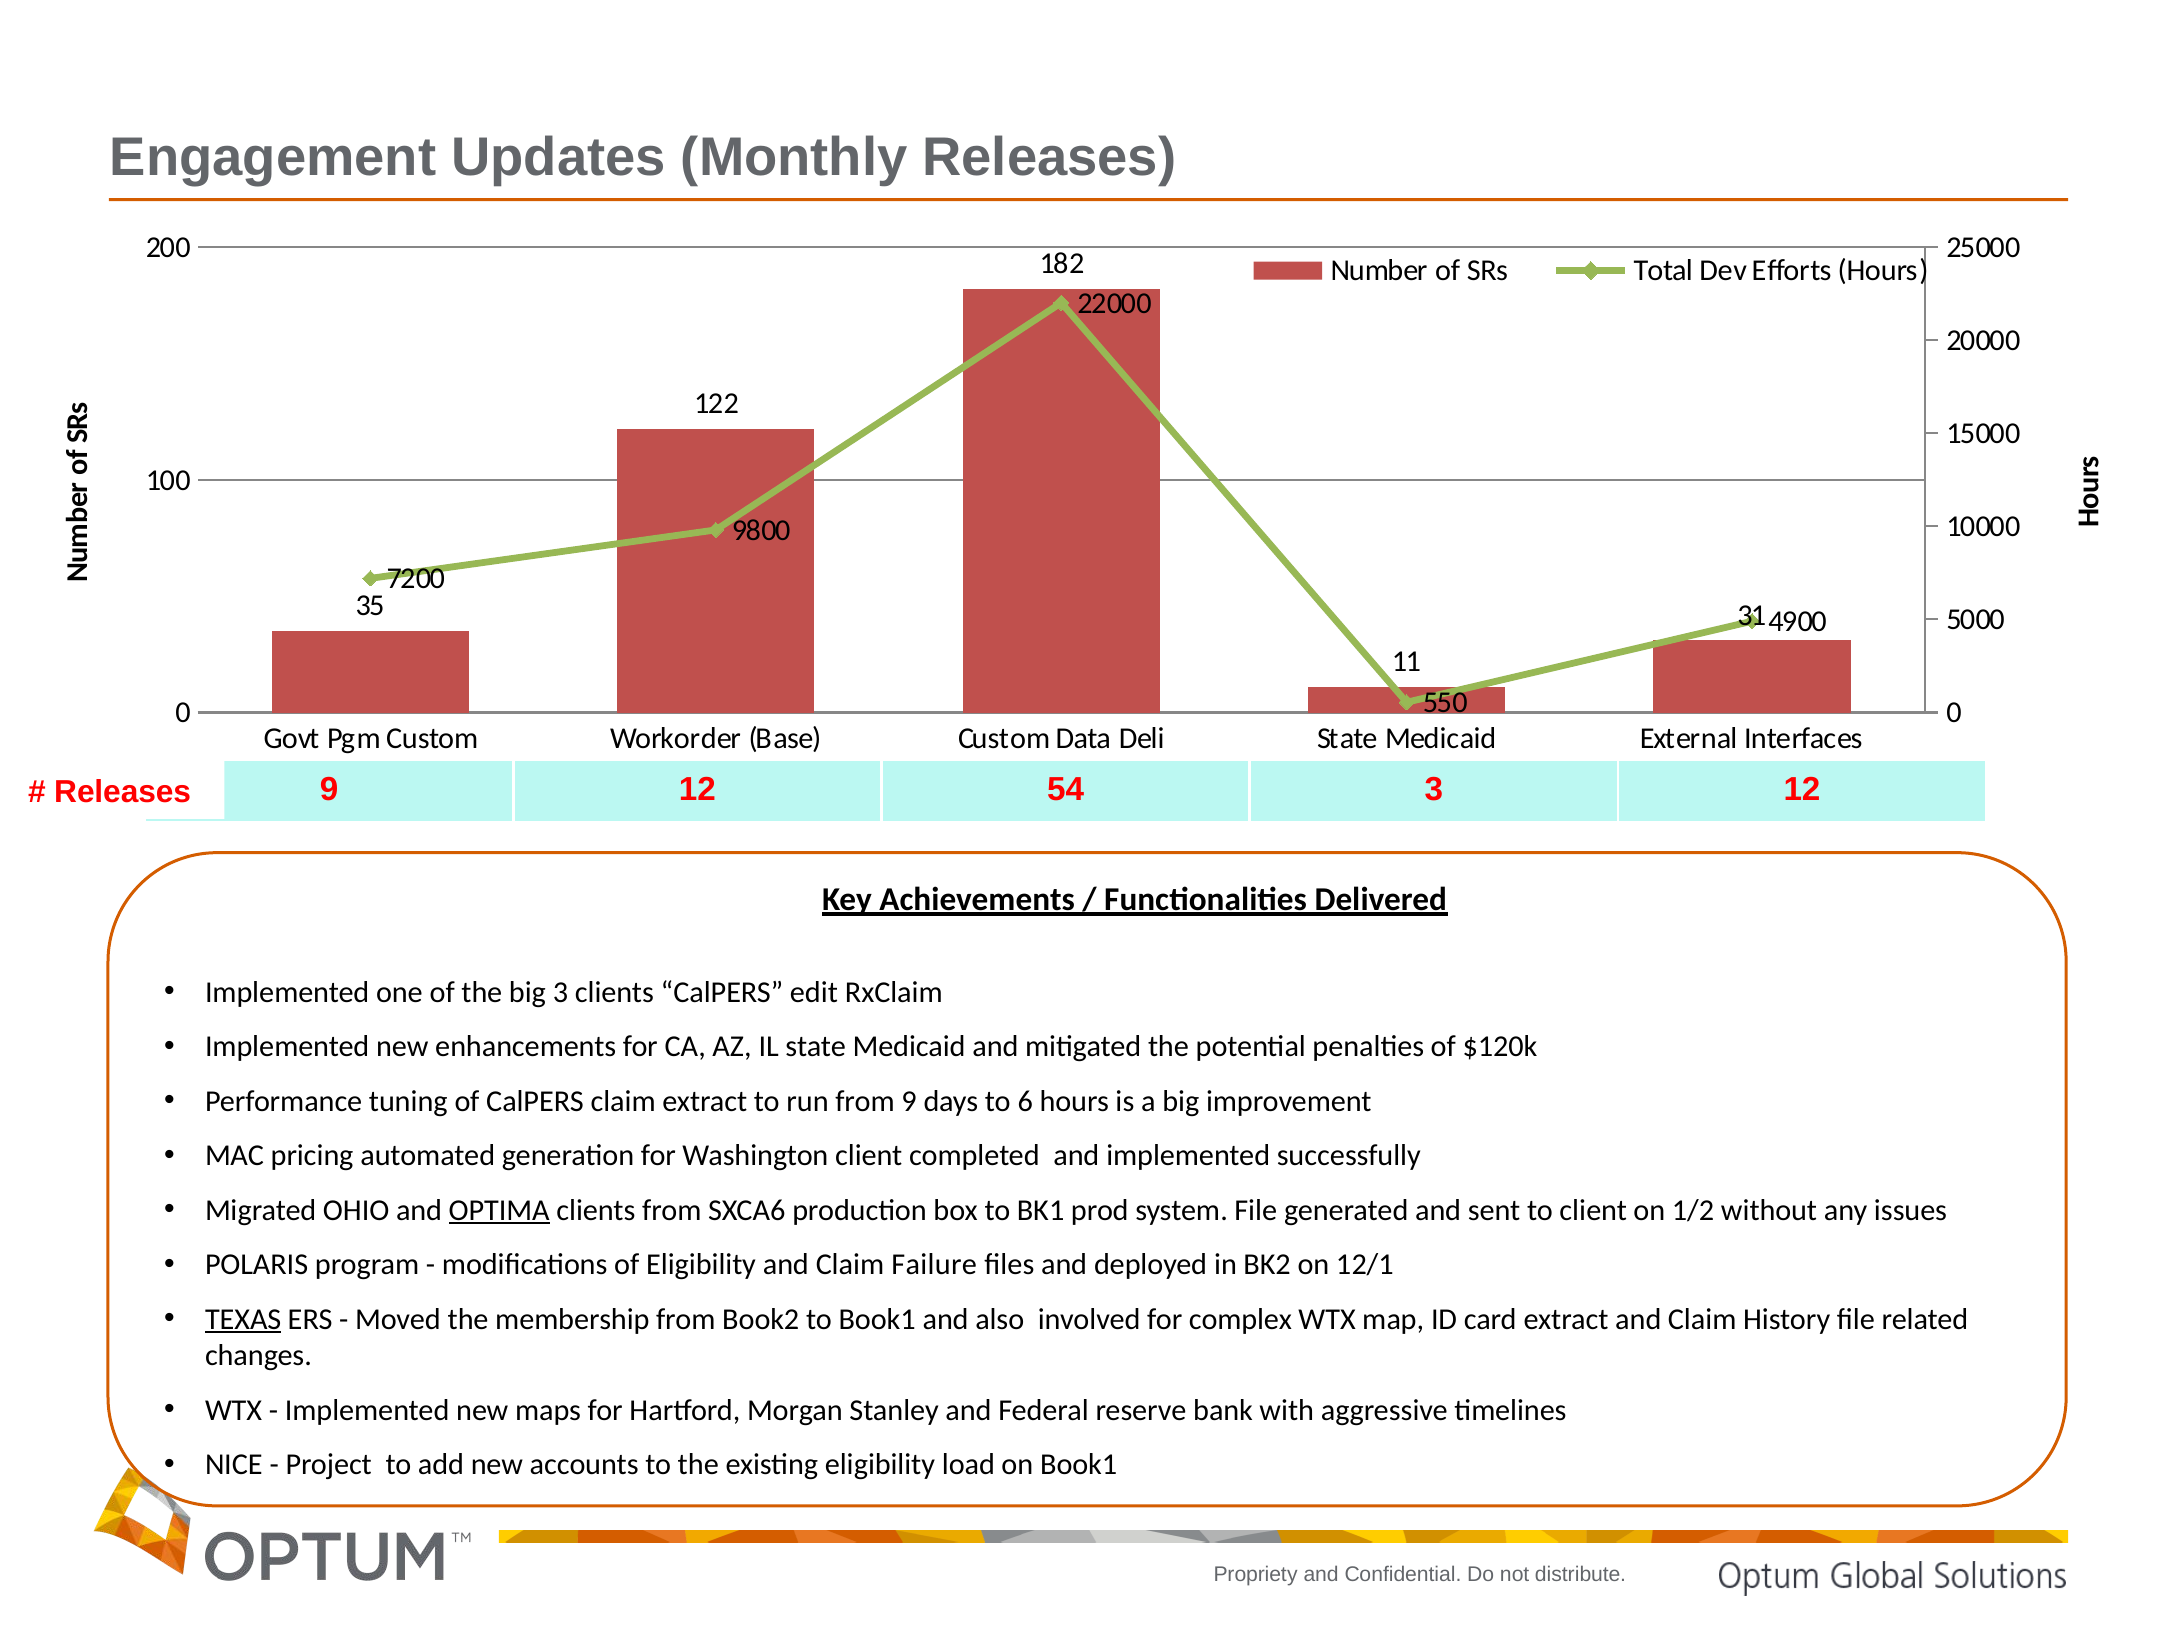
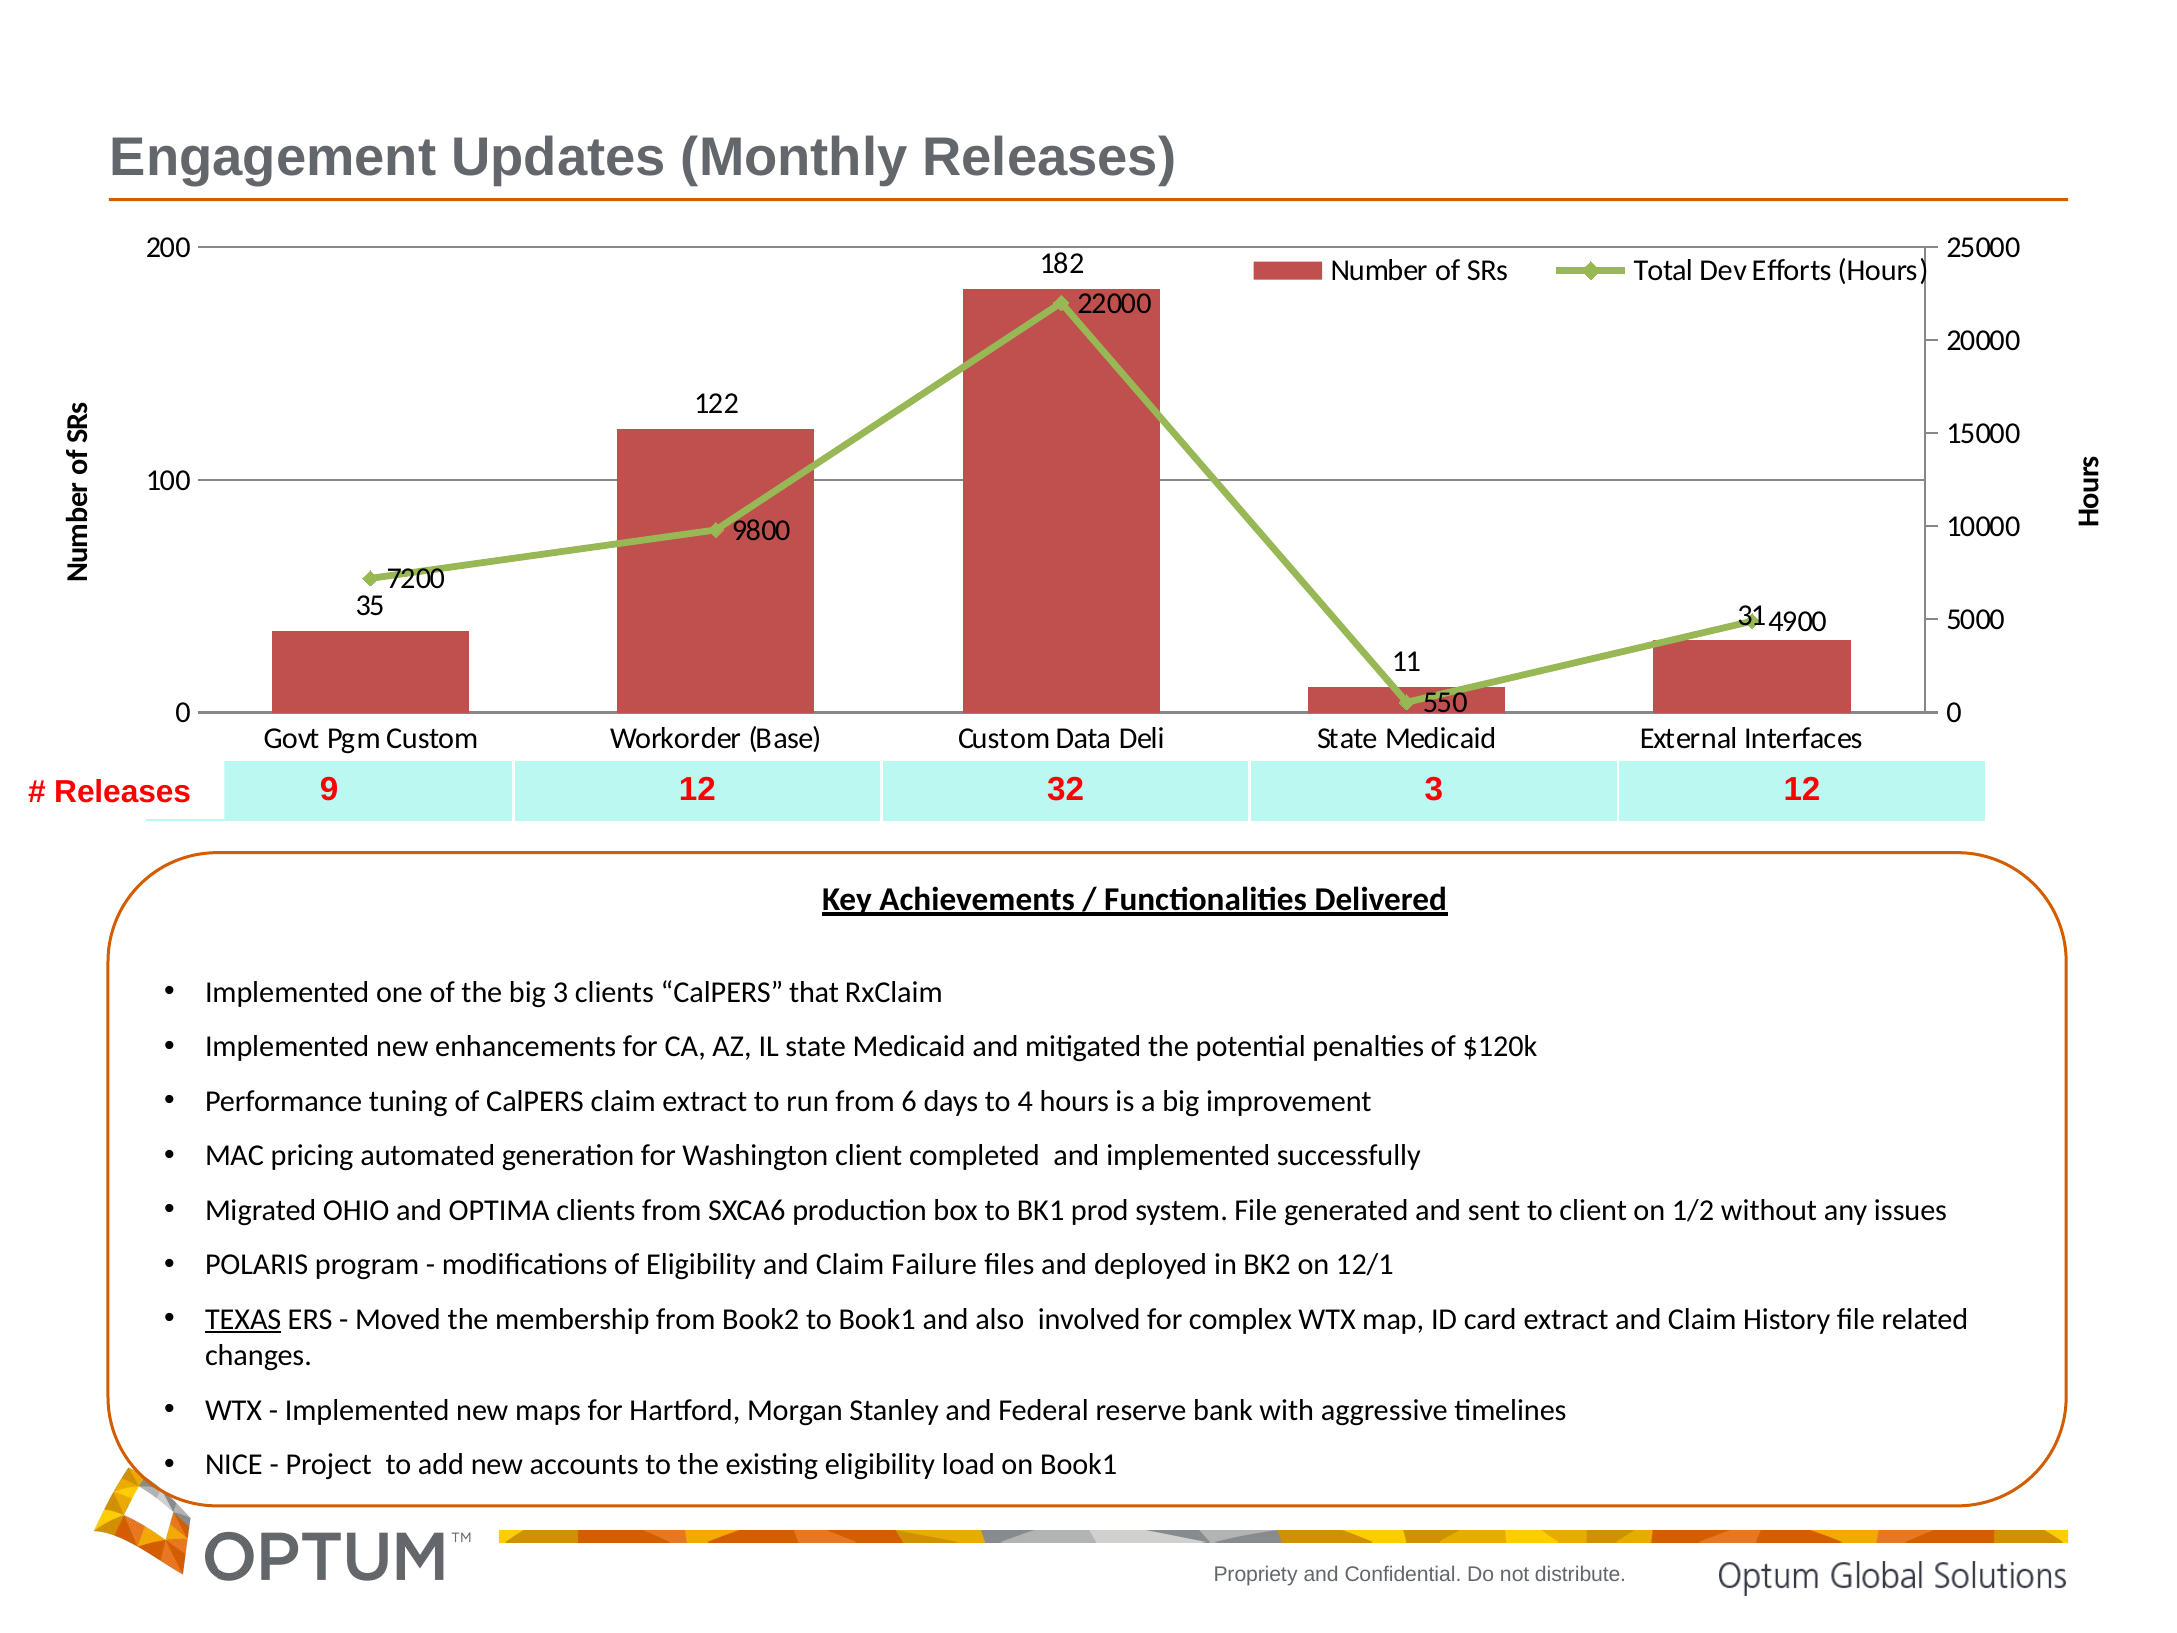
54: 54 -> 32
edit: edit -> that
from 9: 9 -> 6
6: 6 -> 4
OPTIMA underline: present -> none
